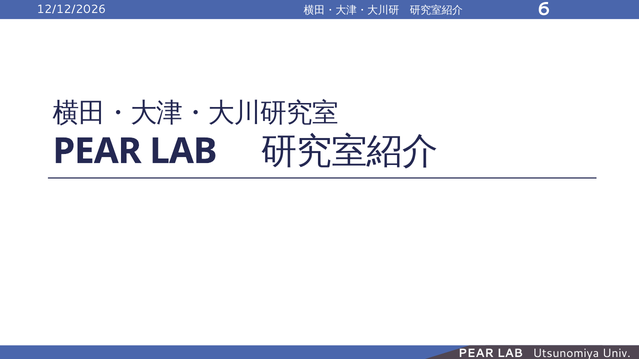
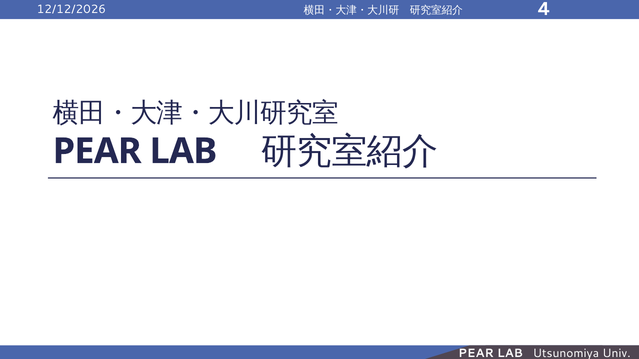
6: 6 -> 4
